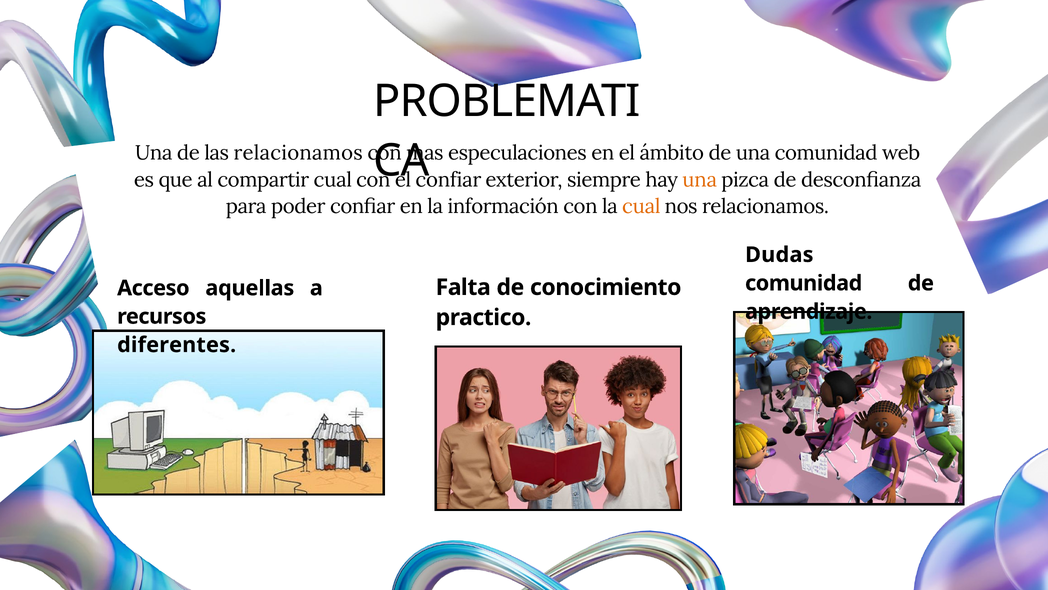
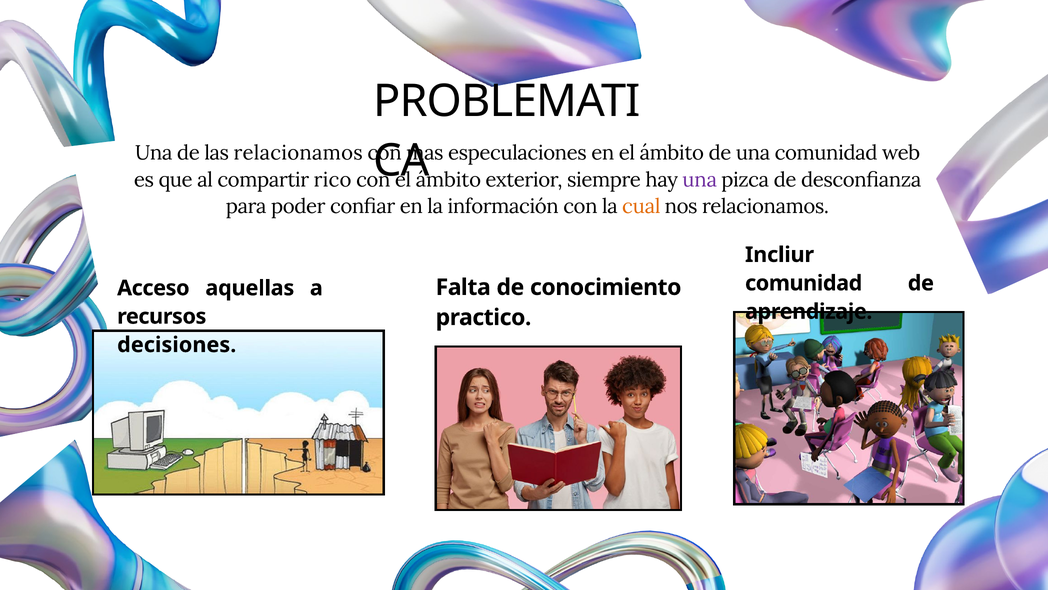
compartir cual: cual -> rico
confiar at (448, 180): confiar -> ámbito
una at (700, 180) colour: orange -> purple
Dudas: Dudas -> Incliur
diferentes: diferentes -> decisiones
